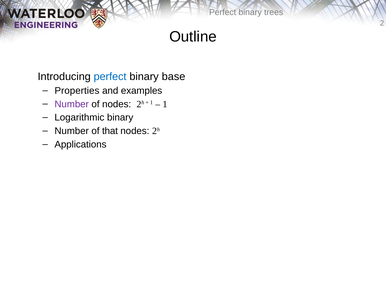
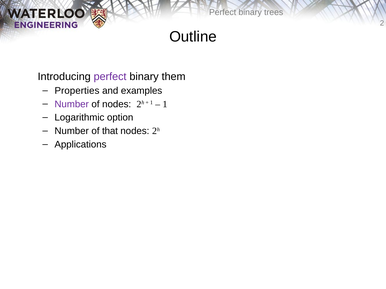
perfect at (110, 77) colour: blue -> purple
base: base -> them
Logarithmic binary: binary -> option
